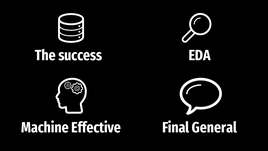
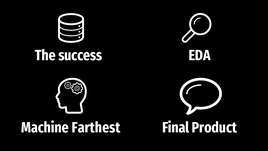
Effective: Effective -> Farthest
General: General -> Product
